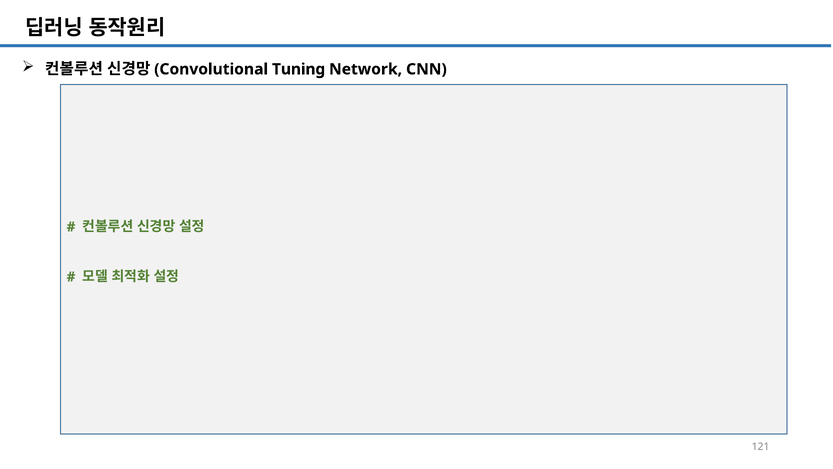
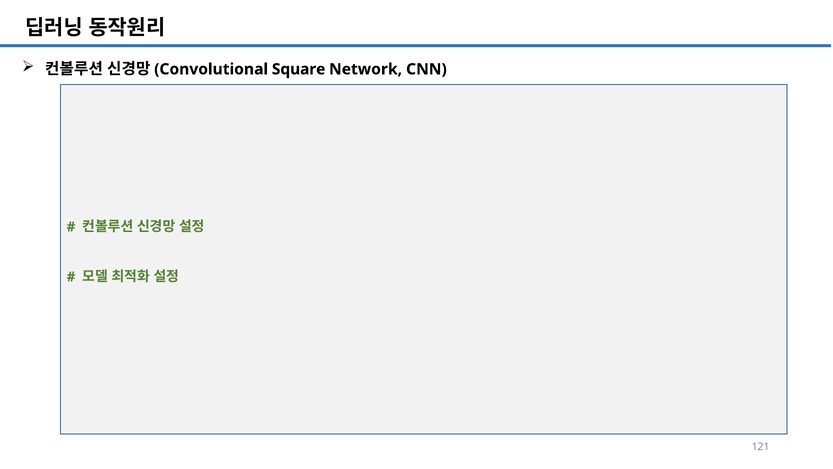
Tuning: Tuning -> Square
